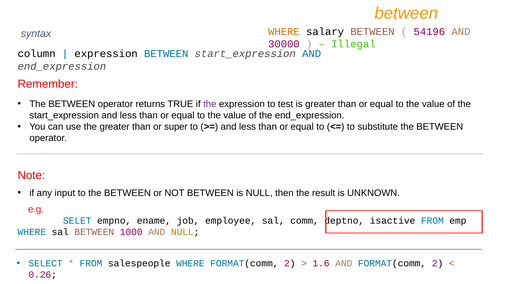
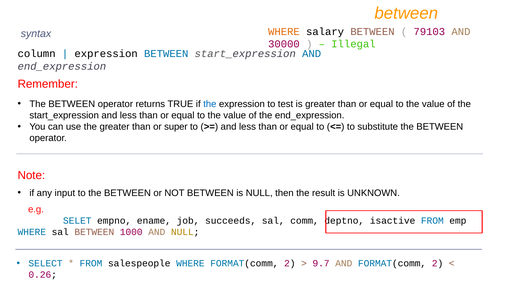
54196: 54196 -> 79103
the at (210, 104) colour: purple -> blue
employee: employee -> succeeds
1.6: 1.6 -> 9.7
